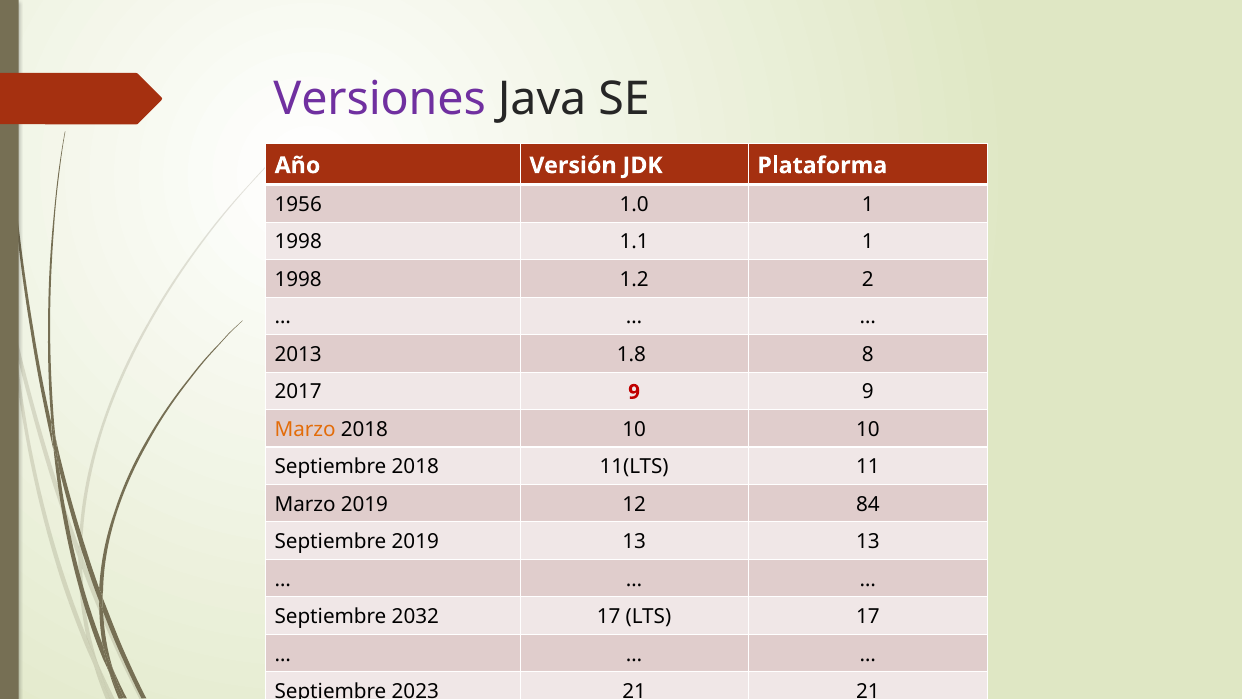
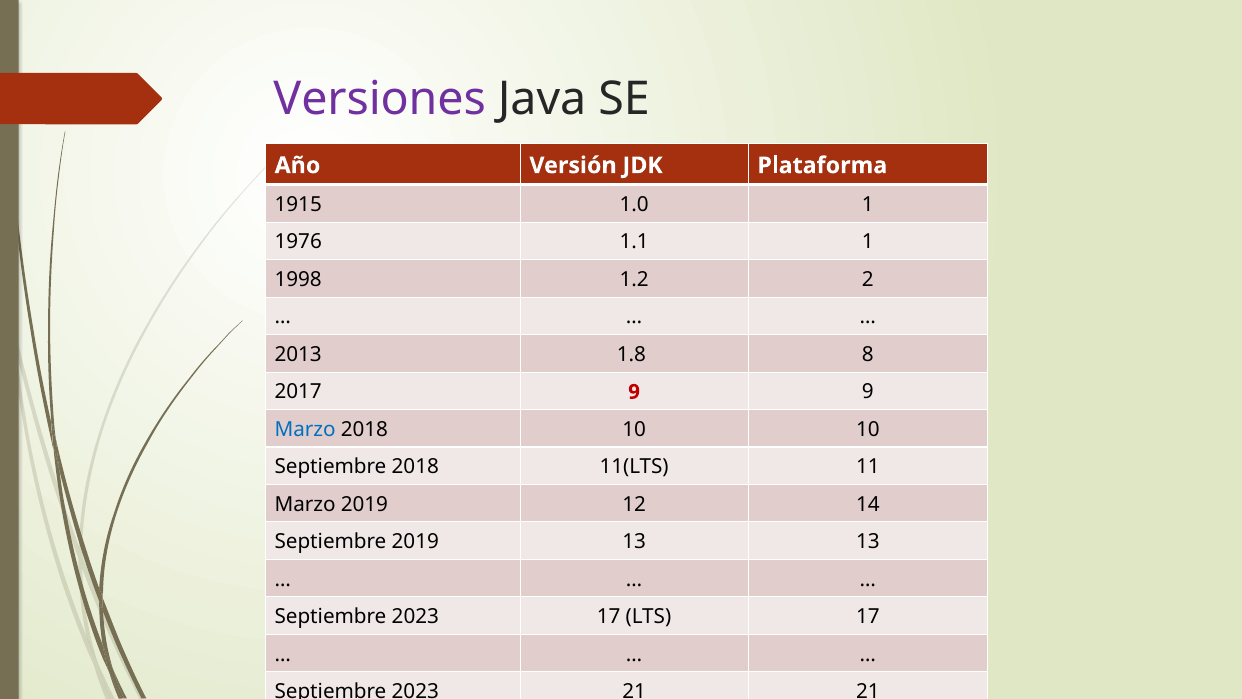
1956: 1956 -> 1915
1998 at (298, 242): 1998 -> 1976
Marzo at (305, 429) colour: orange -> blue
84: 84 -> 14
2032 at (415, 616): 2032 -> 2023
